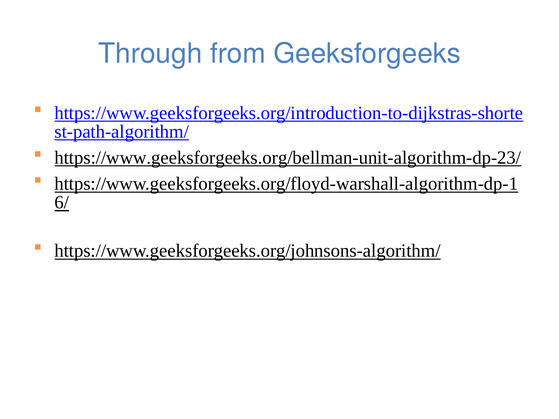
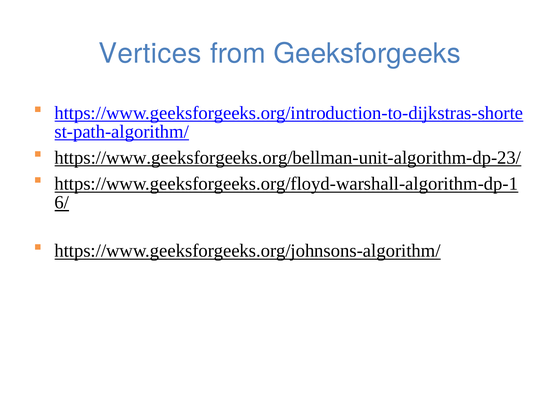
Through: Through -> Vertices
